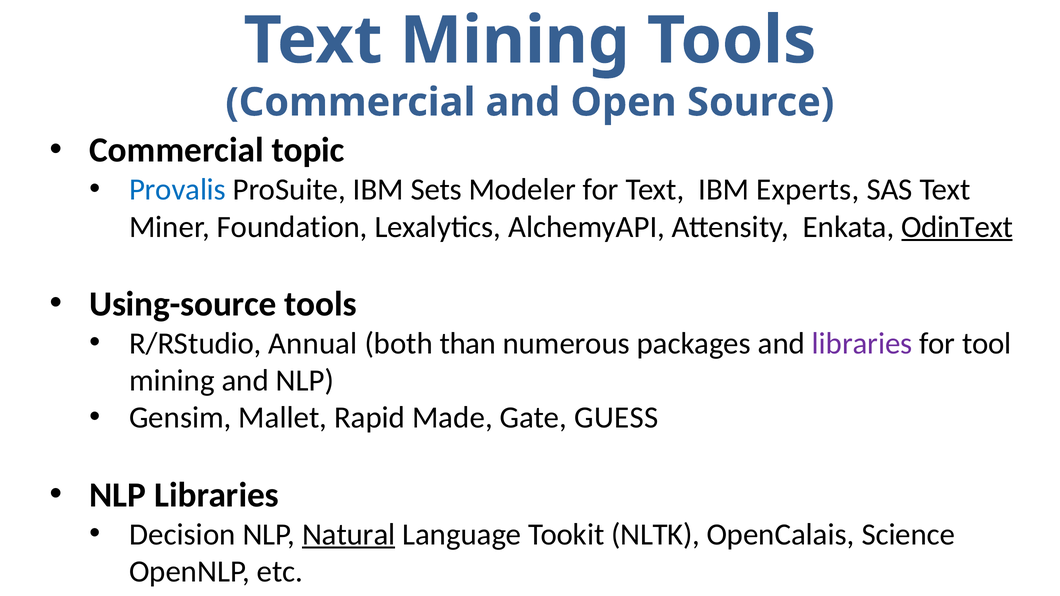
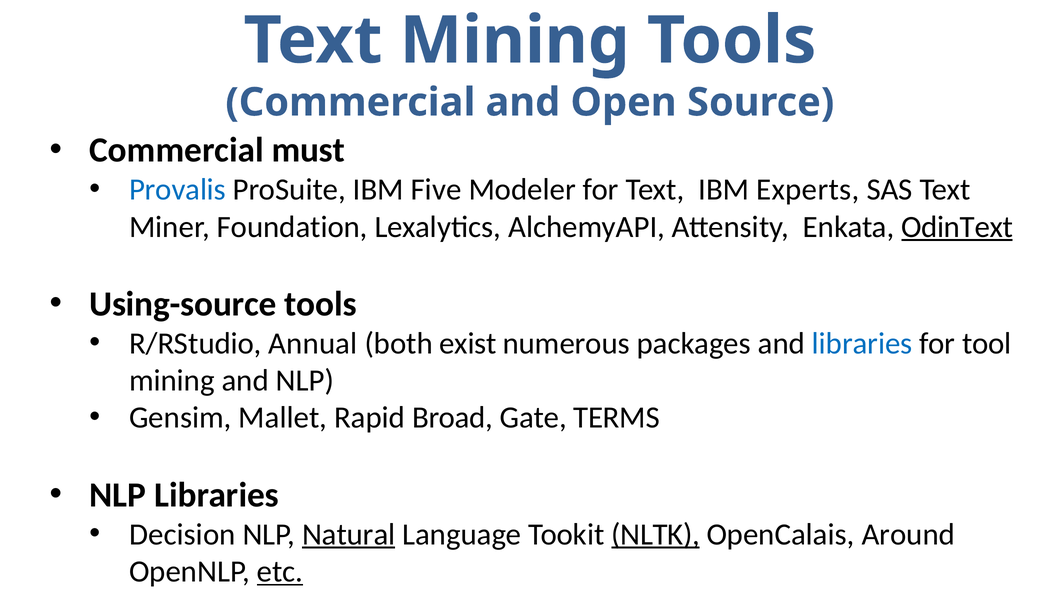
topic: topic -> must
Sets: Sets -> Five
than: than -> exist
libraries at (862, 344) colour: purple -> blue
Made: Made -> Broad
GUESS: GUESS -> TERMS
NLTK underline: none -> present
Science: Science -> Around
etc underline: none -> present
